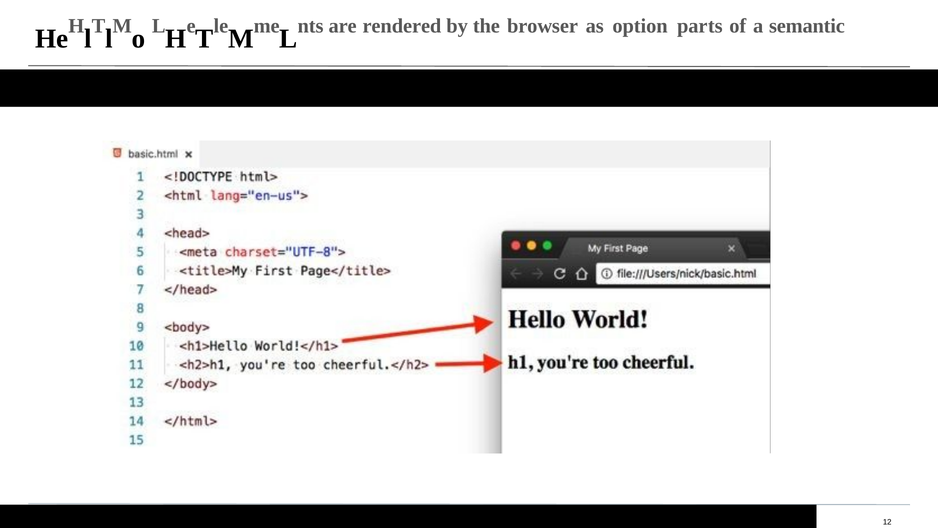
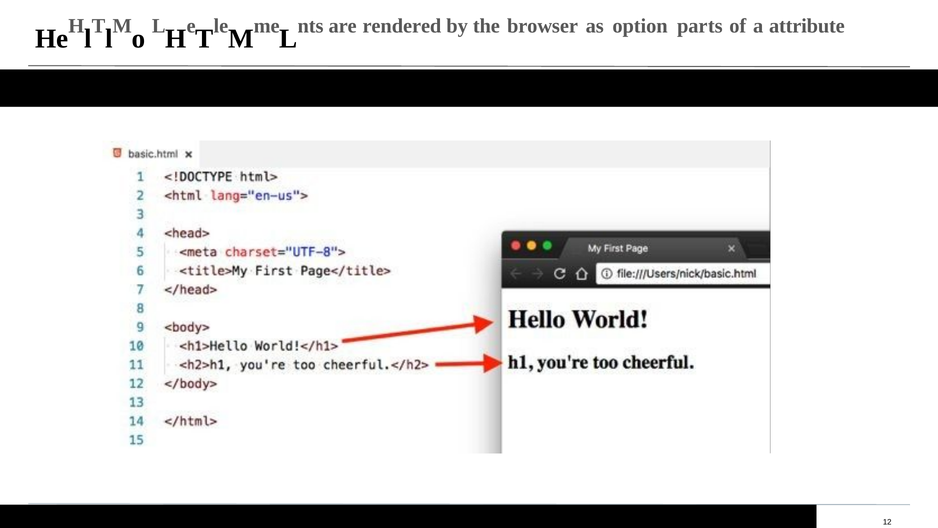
semantic: semantic -> attribute
